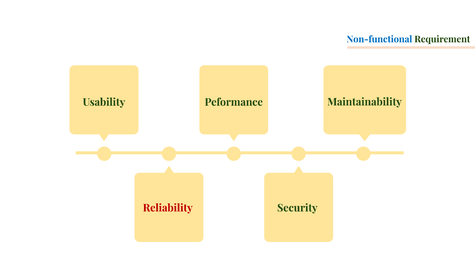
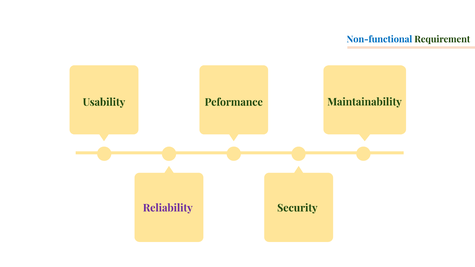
Reliability colour: red -> purple
